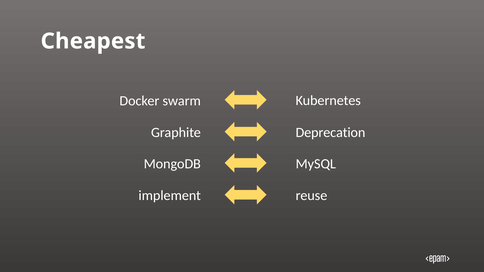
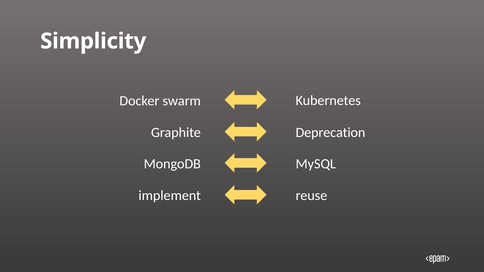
Cheapest: Cheapest -> Simplicity
